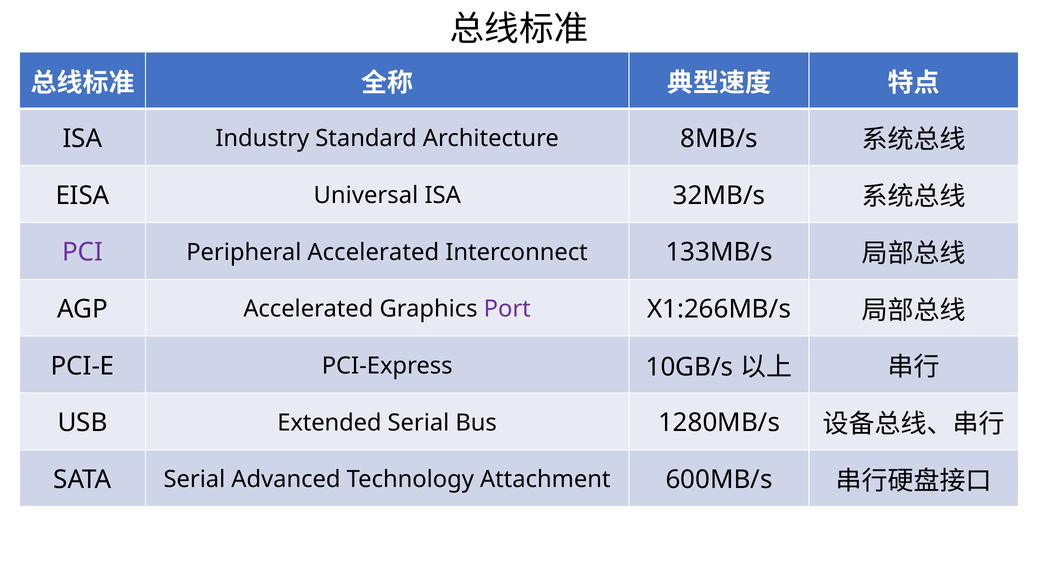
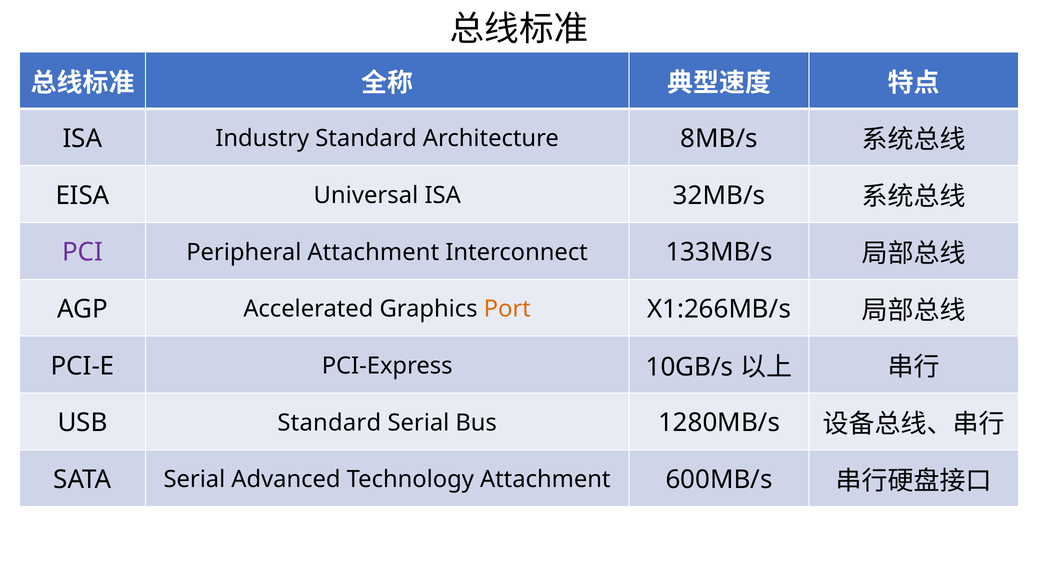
Peripheral Accelerated: Accelerated -> Attachment
Port colour: purple -> orange
USB Extended: Extended -> Standard
